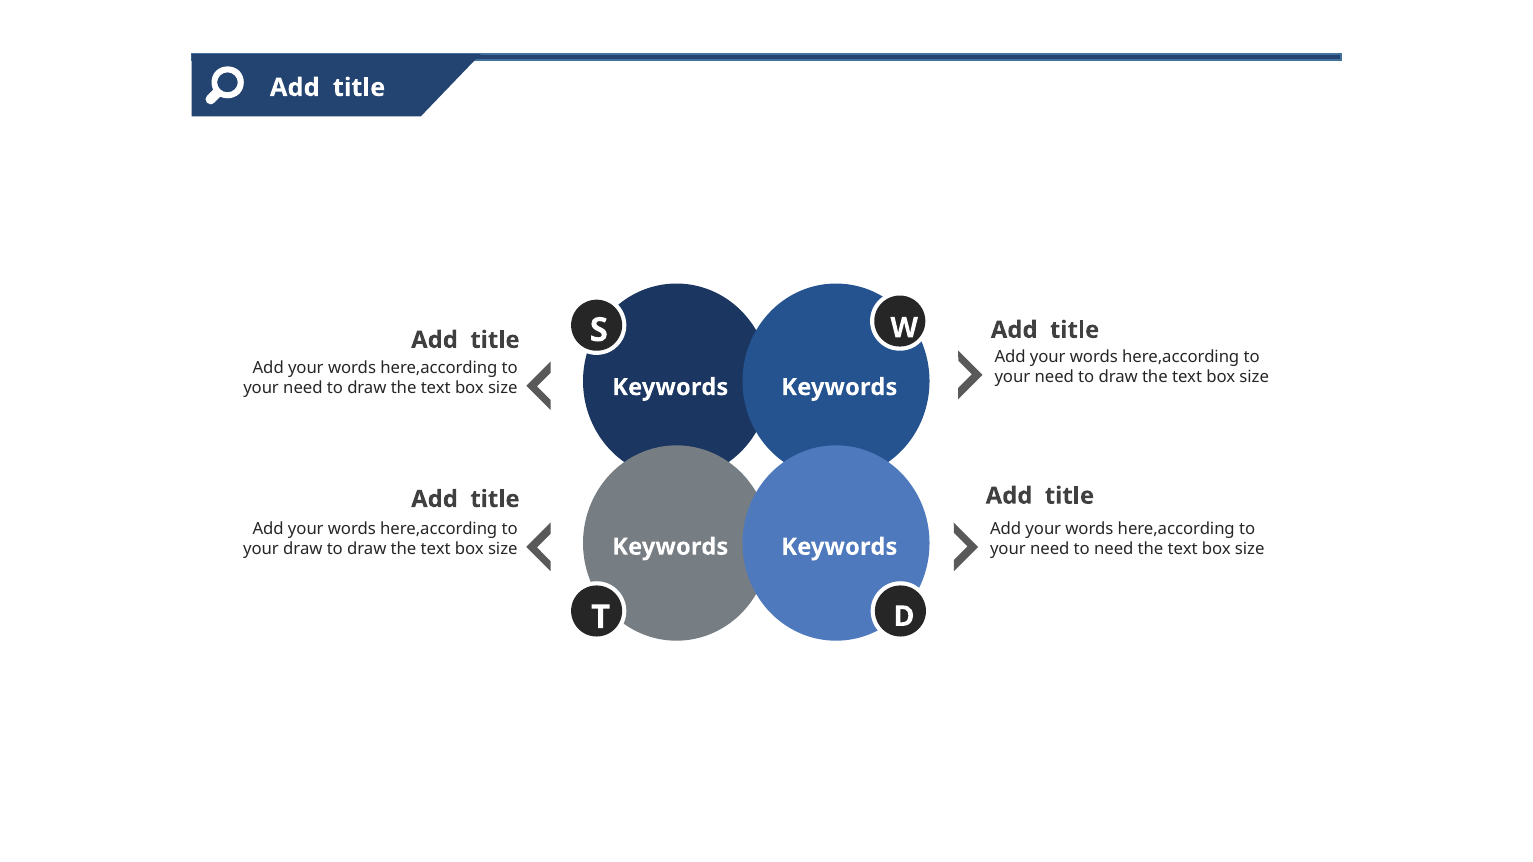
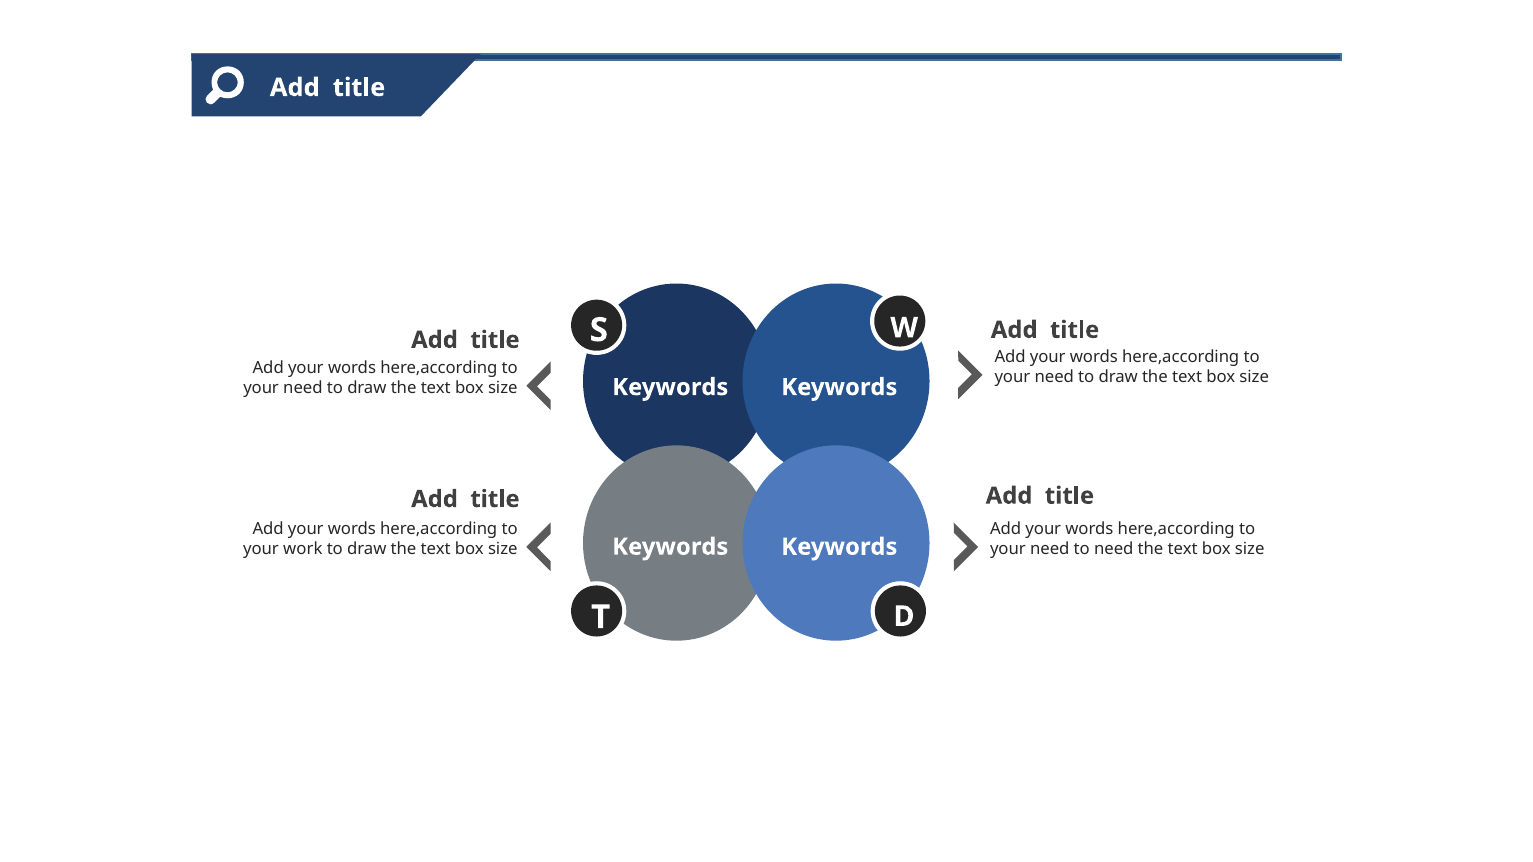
your draw: draw -> work
